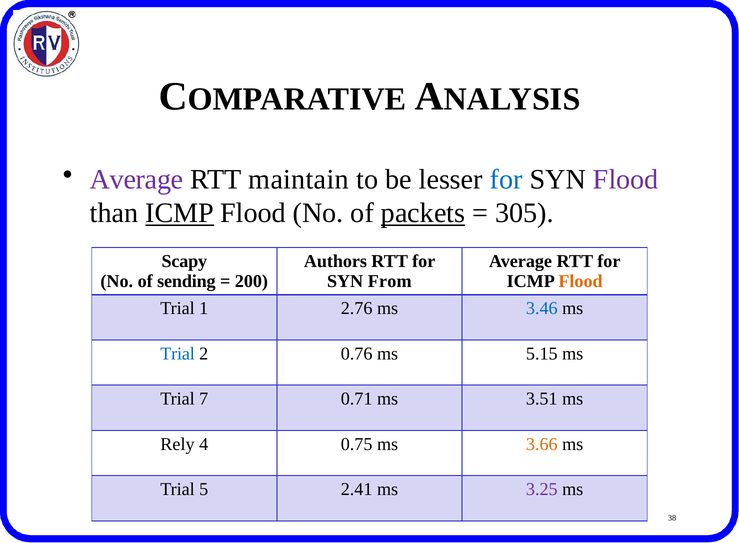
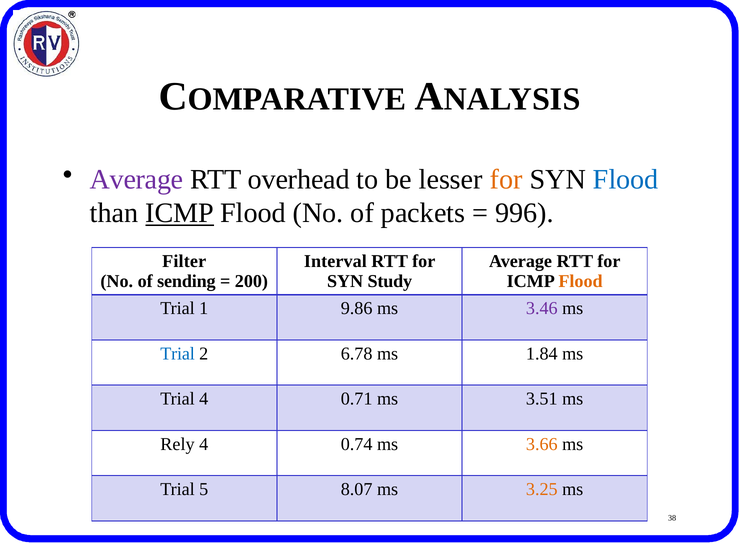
maintain: maintain -> overhead
for at (506, 180) colour: blue -> orange
Flood at (626, 180) colour: purple -> blue
packets underline: present -> none
305: 305 -> 996
Scapy: Scapy -> Filter
Authors: Authors -> Interval
From: From -> Study
2.76: 2.76 -> 9.86
3.46 colour: blue -> purple
0.76: 0.76 -> 6.78
5.15: 5.15 -> 1.84
Trial 7: 7 -> 4
0.75: 0.75 -> 0.74
2.41: 2.41 -> 8.07
3.25 colour: purple -> orange
